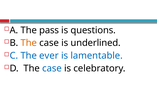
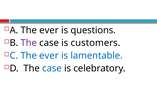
A The pass: pass -> ever
The at (29, 43) colour: orange -> purple
underlined: underlined -> customers
